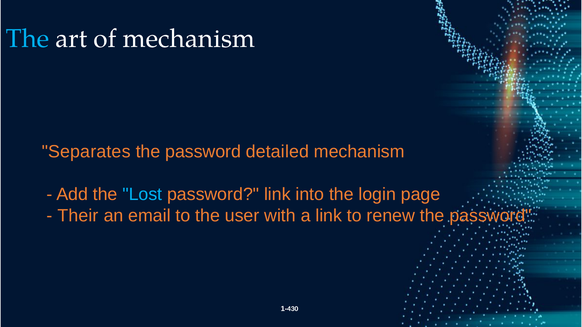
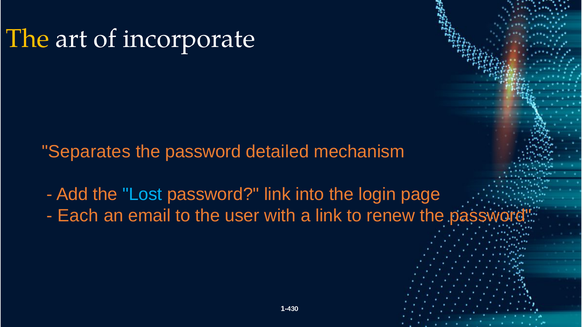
The at (27, 39) colour: light blue -> yellow
of mechanism: mechanism -> incorporate
Their: Their -> Each
